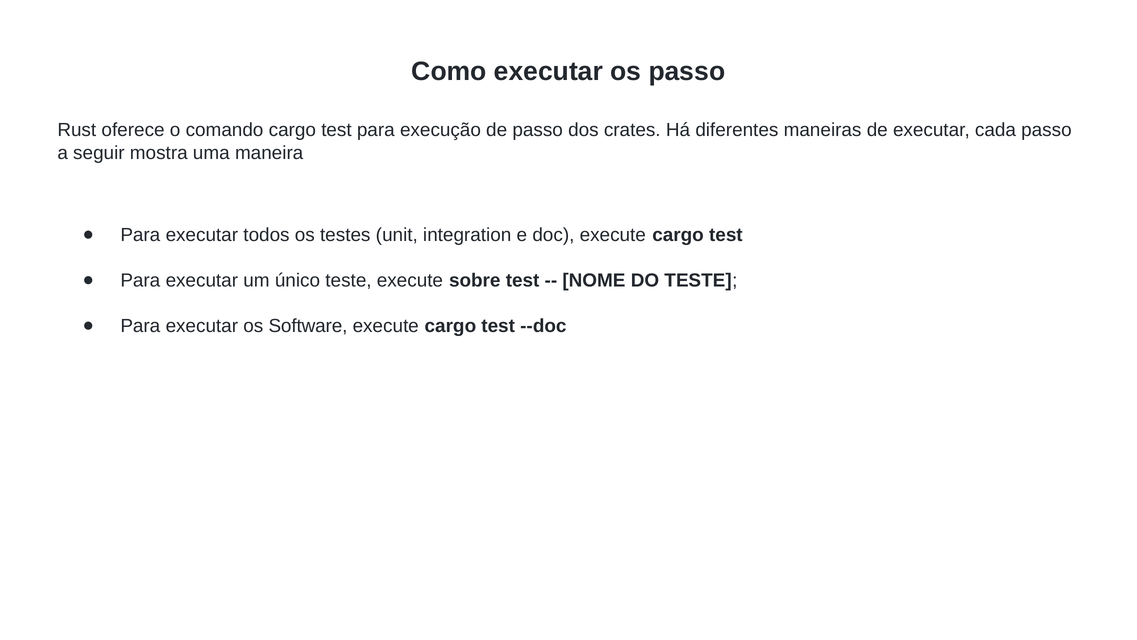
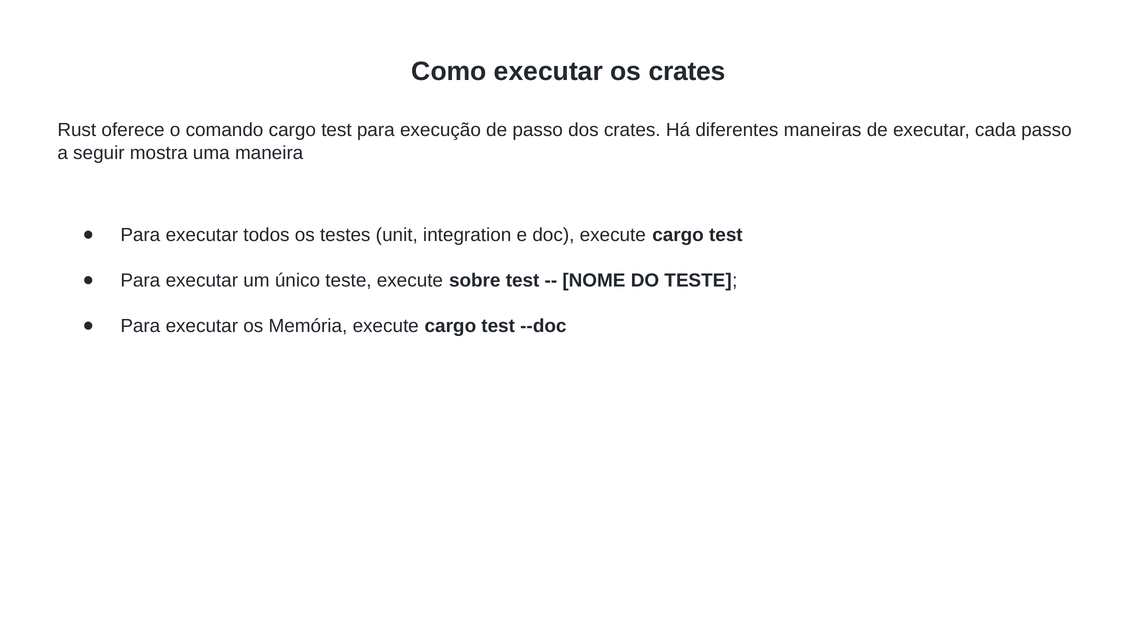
os passo: passo -> crates
Software: Software -> Memória
